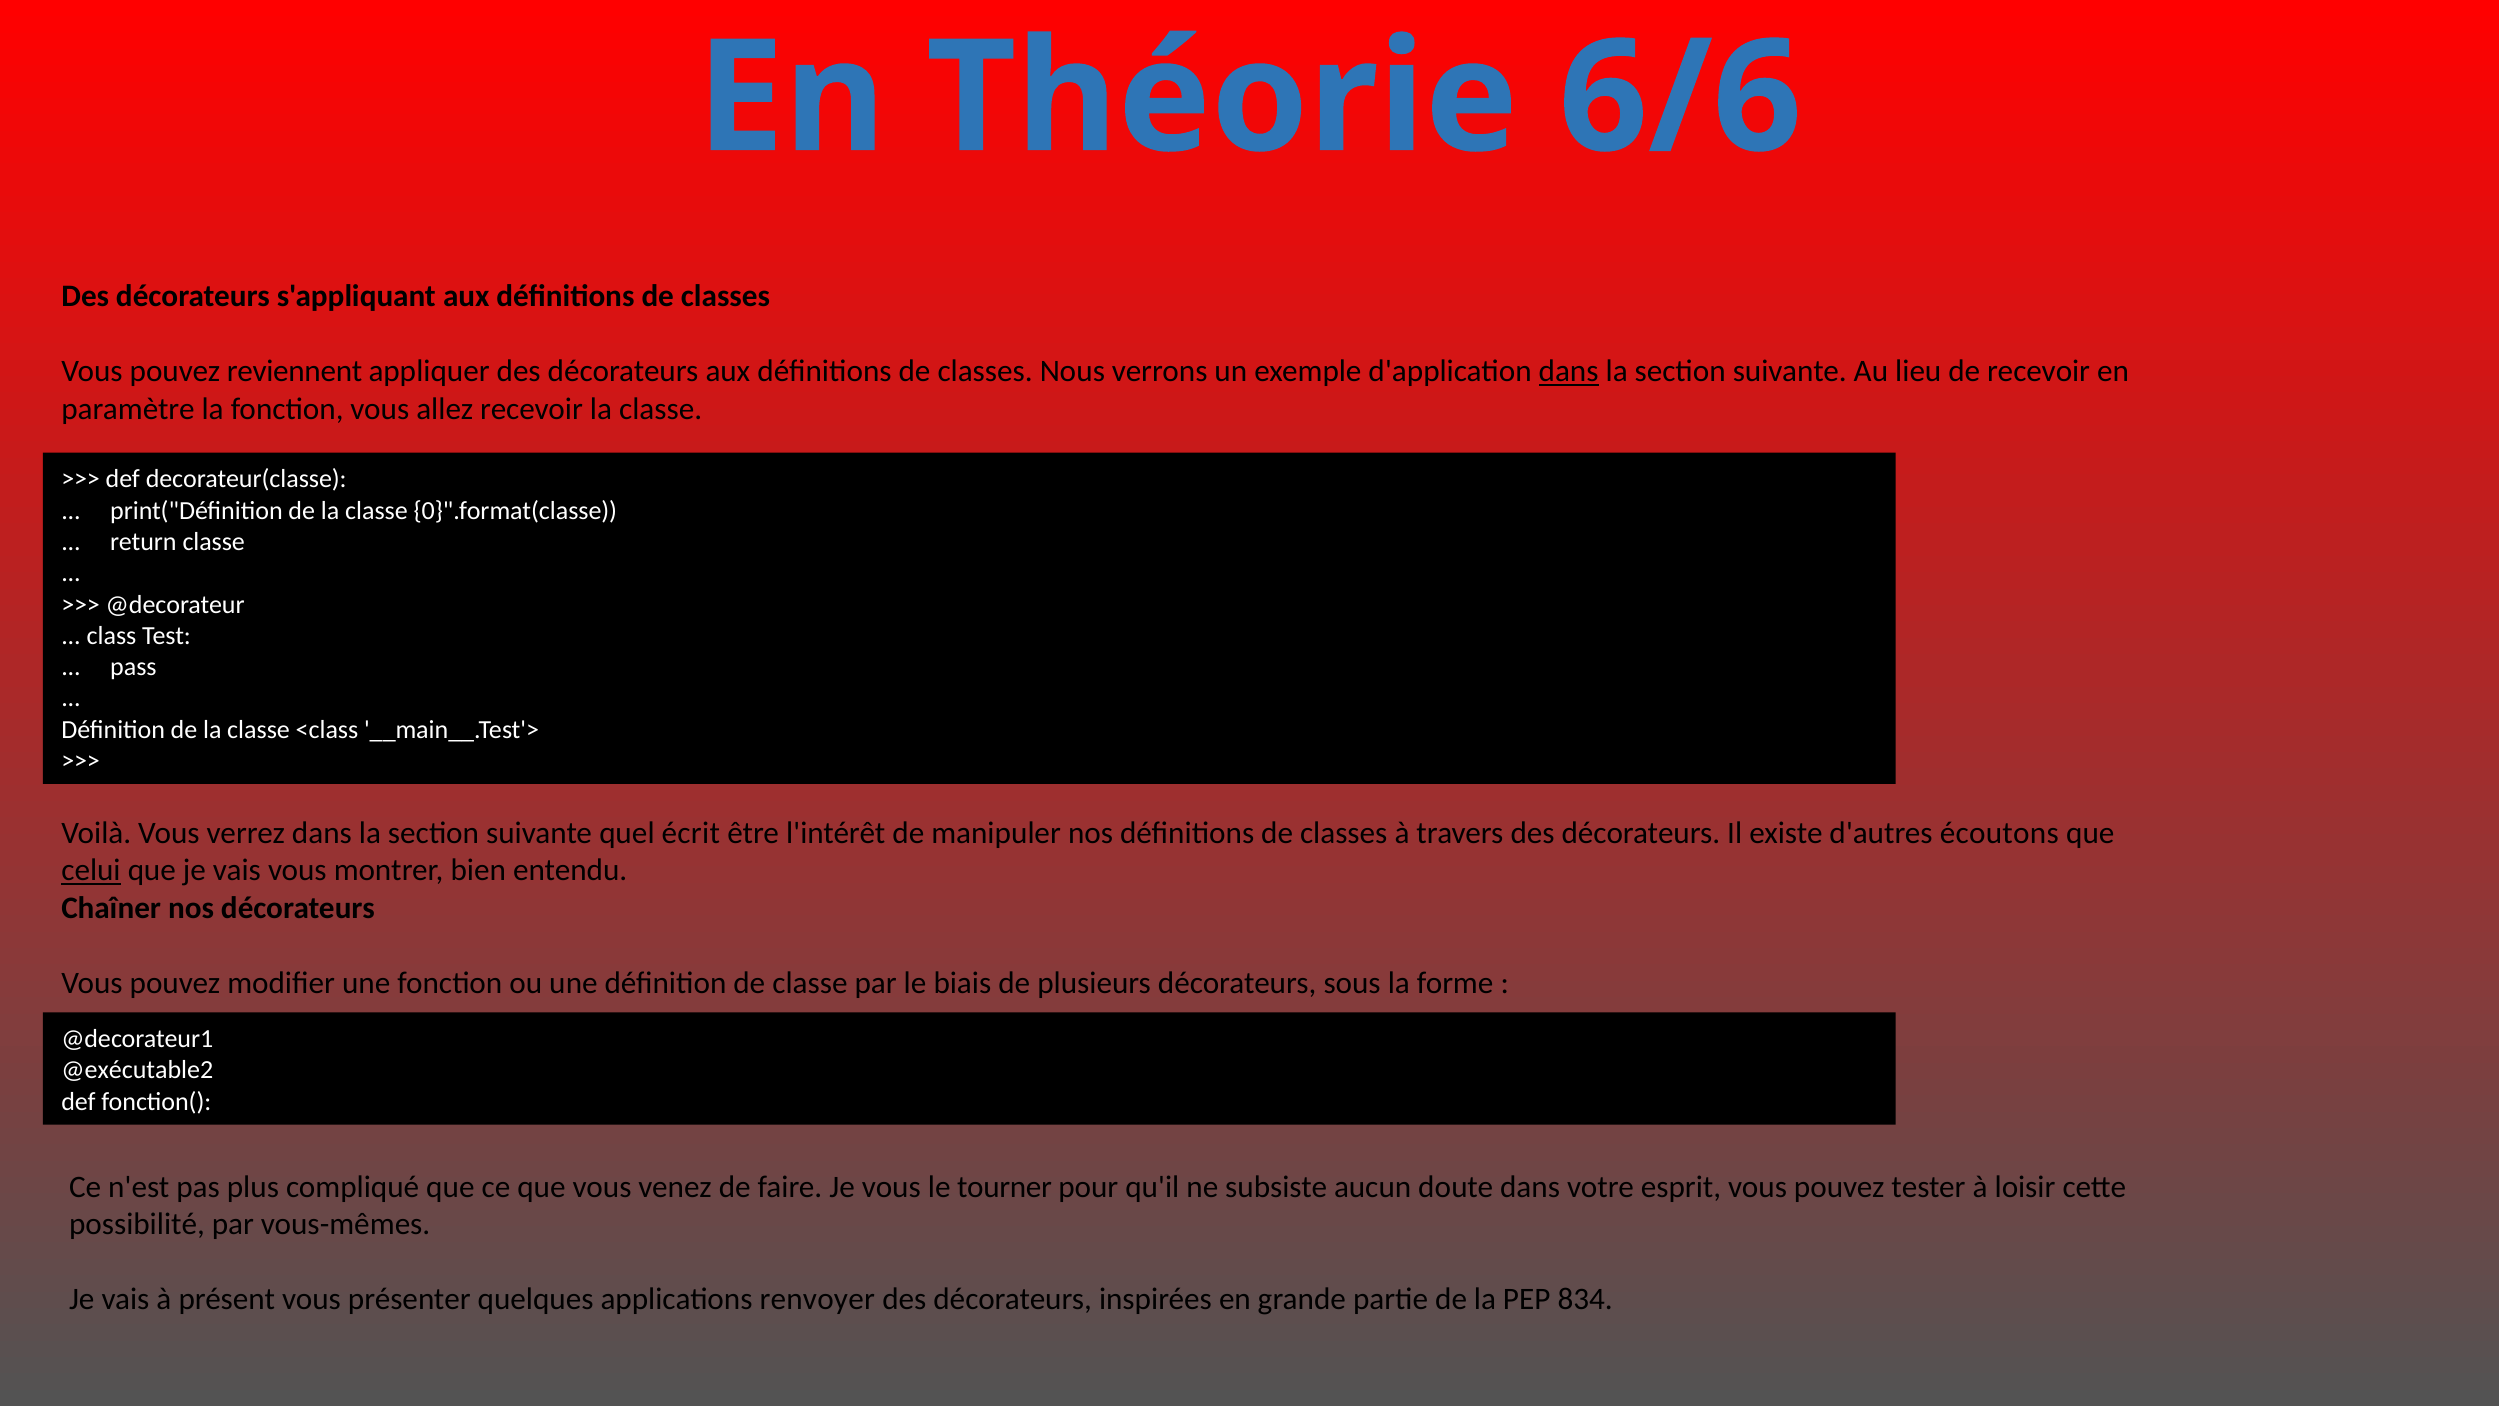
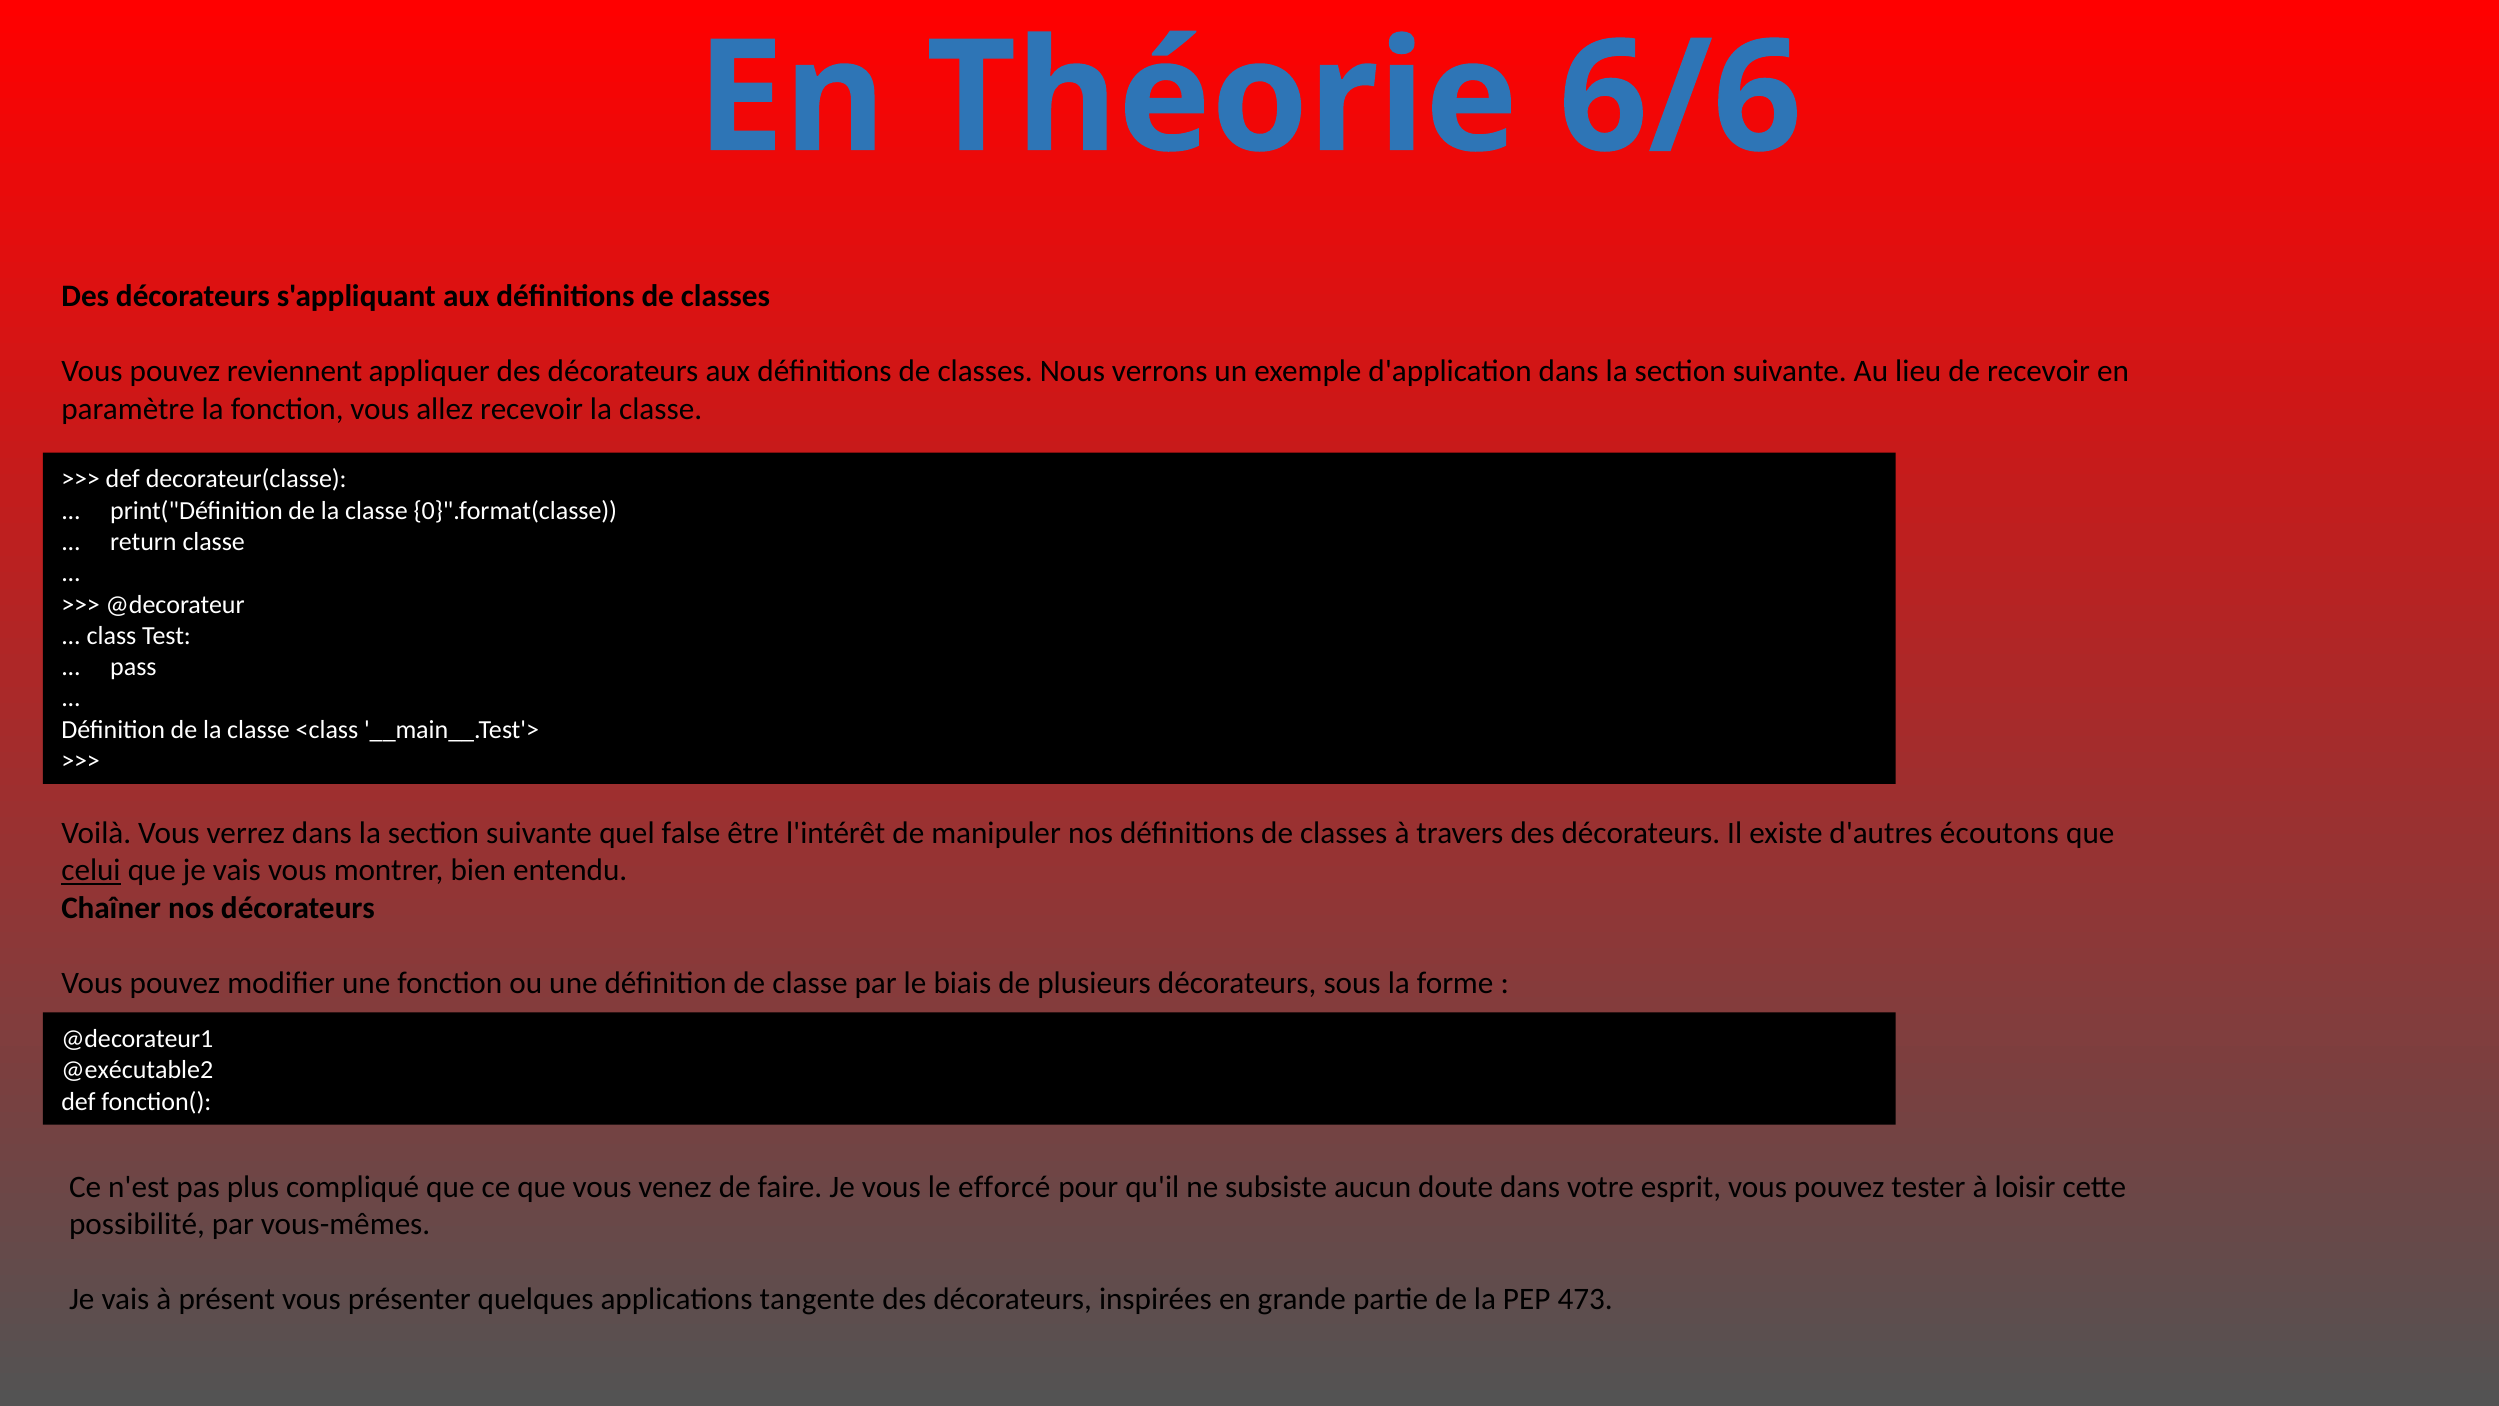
dans at (1569, 371) underline: present -> none
écrit: écrit -> false
tourner: tourner -> efforcé
renvoyer: renvoyer -> tangente
834: 834 -> 473
